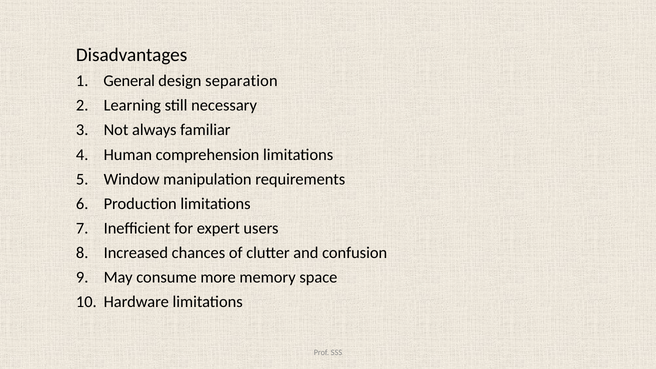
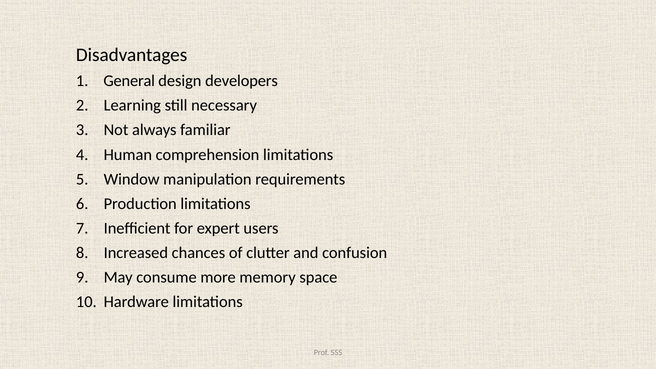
separation: separation -> developers
